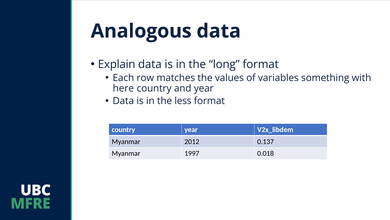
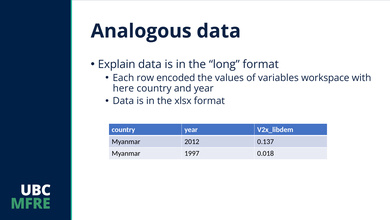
matches: matches -> encoded
something: something -> workspace
less: less -> xlsx
